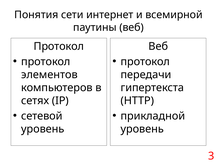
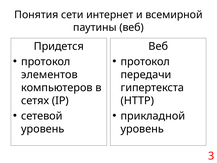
Протокол at (59, 46): Протокол -> Придется
